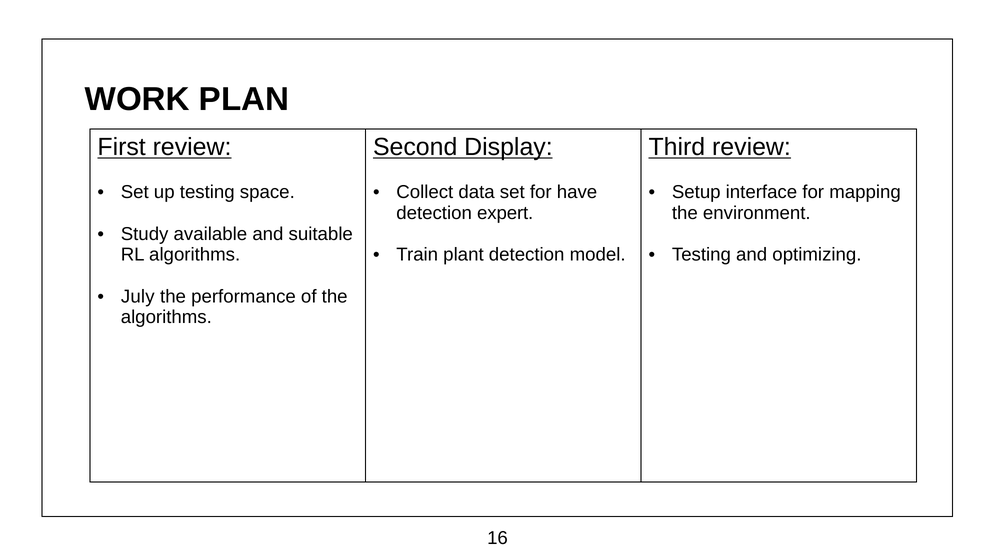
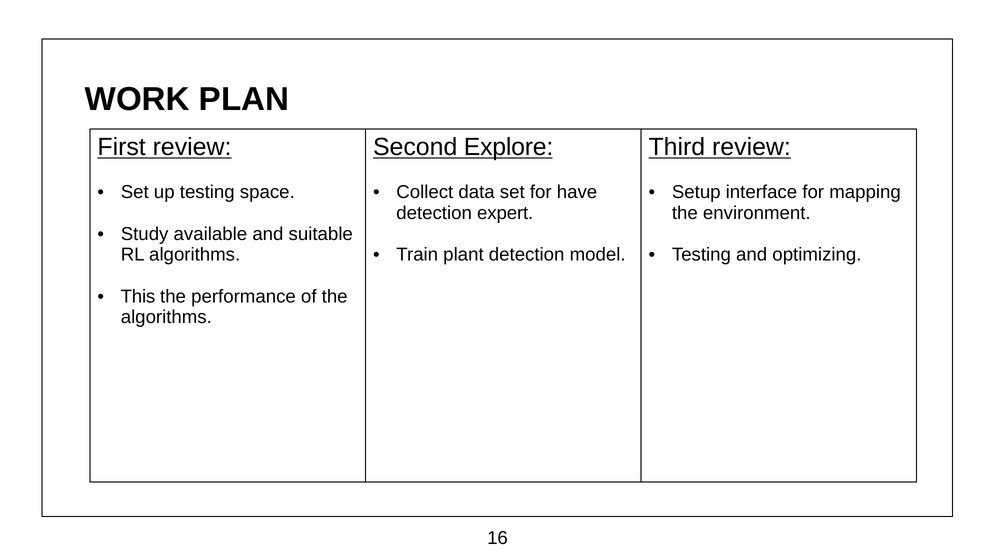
Display: Display -> Explore
July: July -> This
